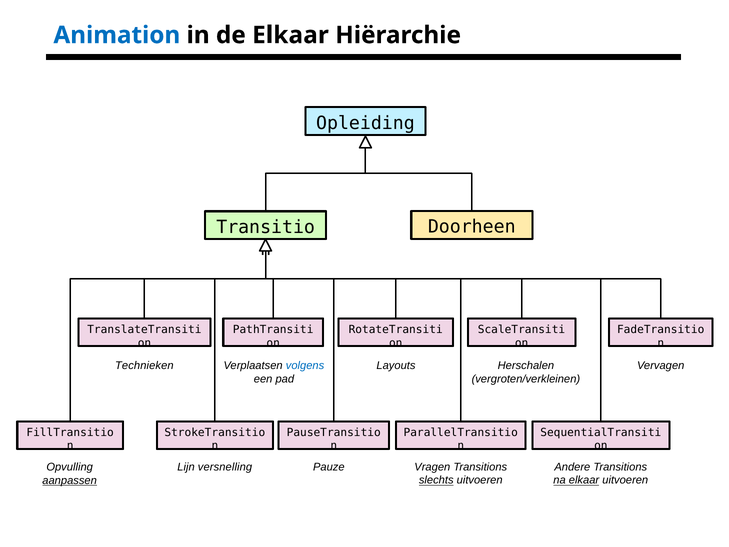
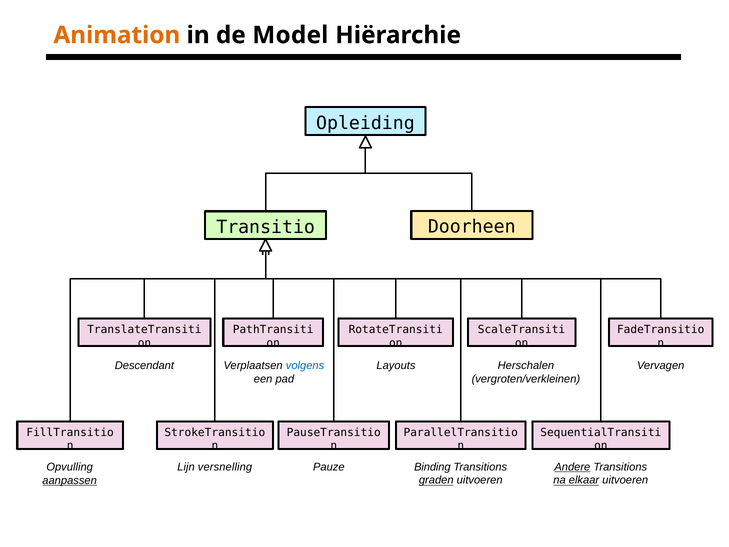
Animation colour: blue -> orange
de Elkaar: Elkaar -> Model
Technieken: Technieken -> Descendant
Andere underline: none -> present
Vragen: Vragen -> Binding
slechts: slechts -> graden
